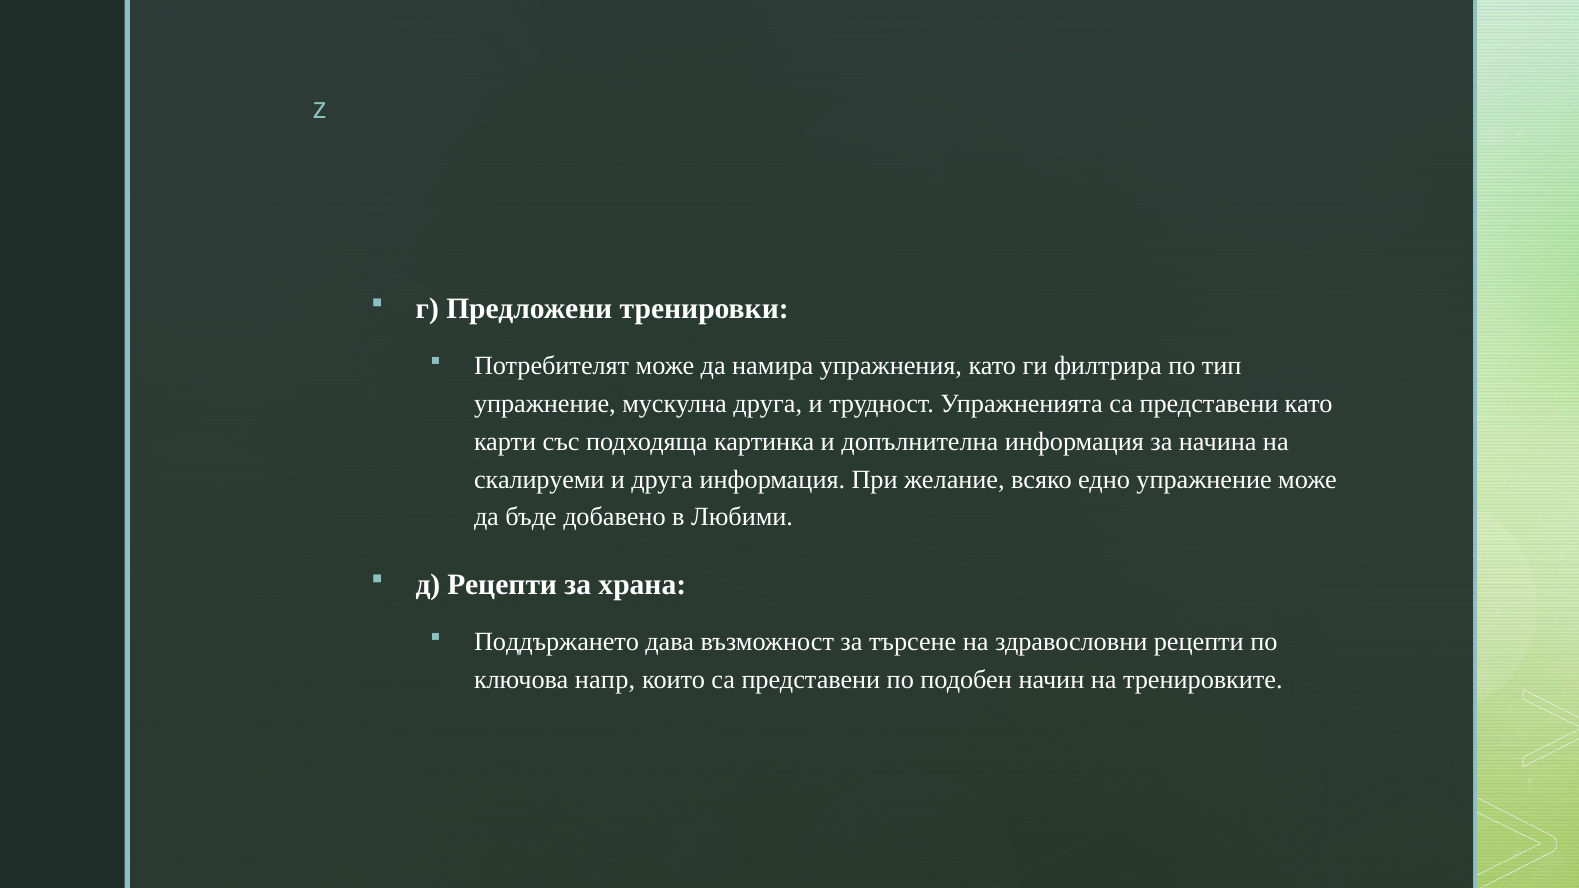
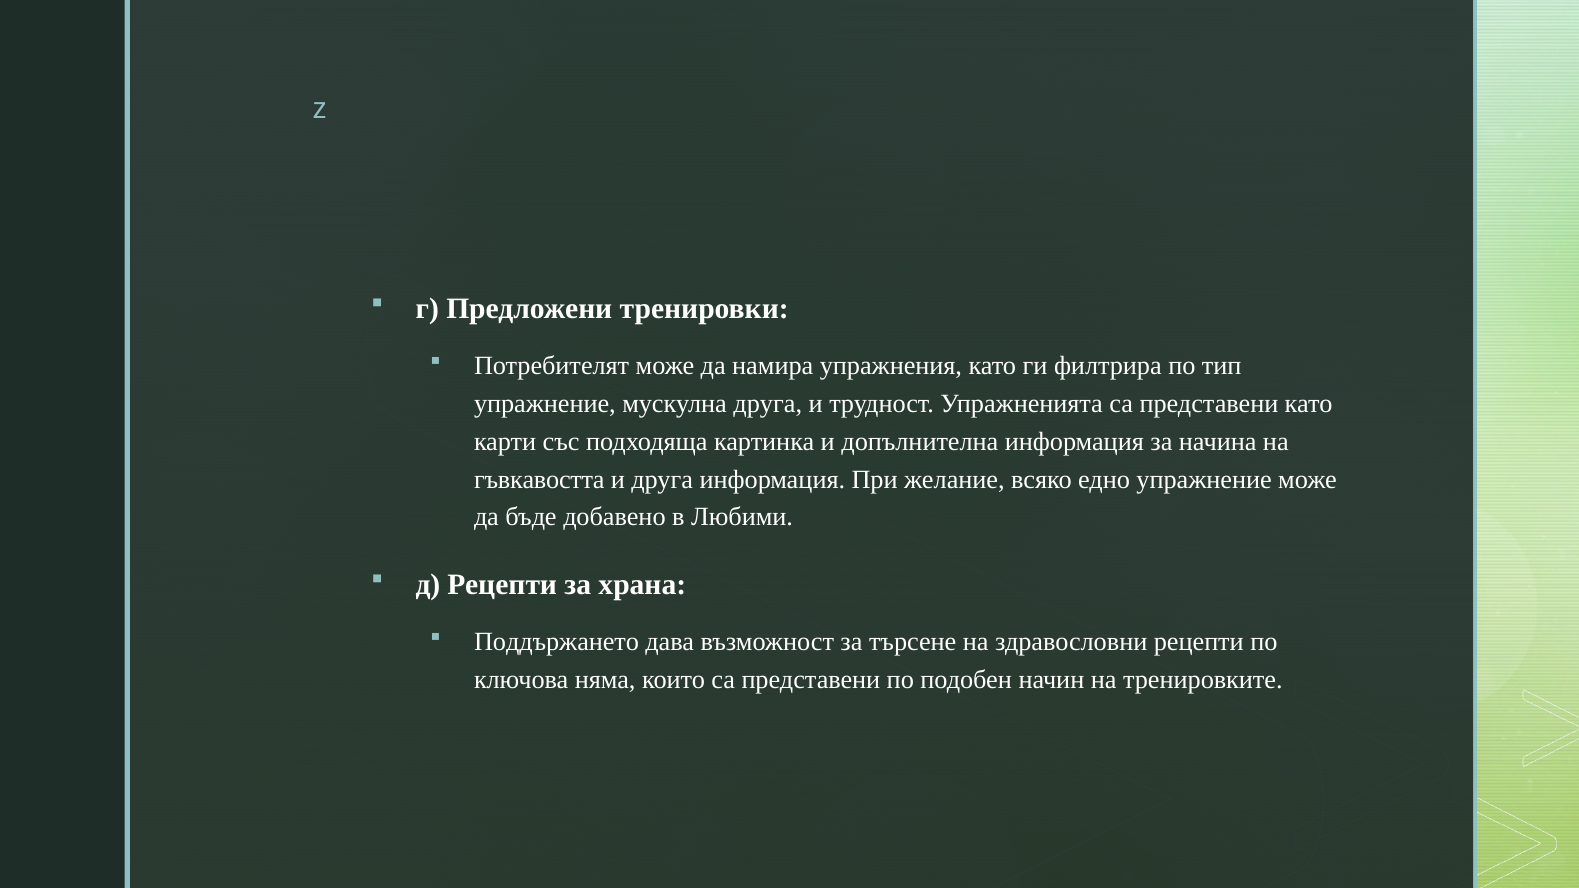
скалируеми: скалируеми -> гъвкавостта
напр: напр -> няма
